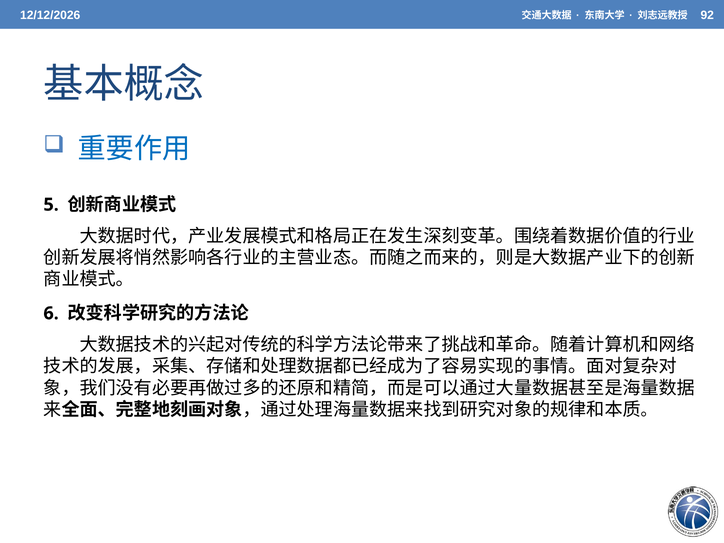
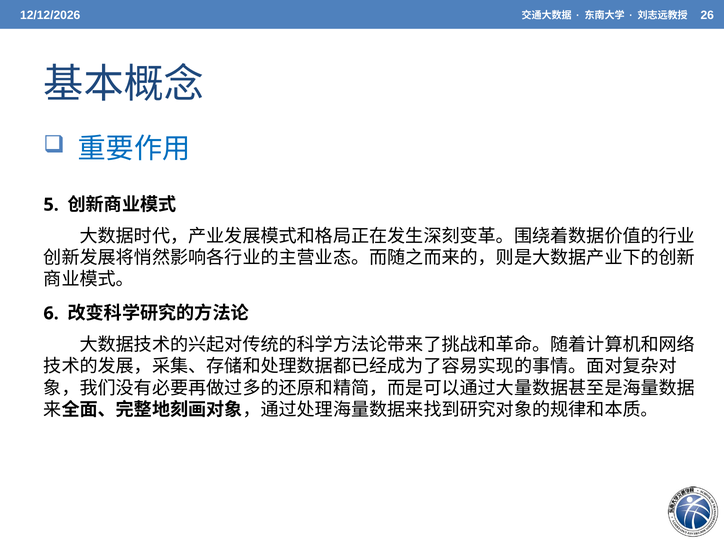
92: 92 -> 26
